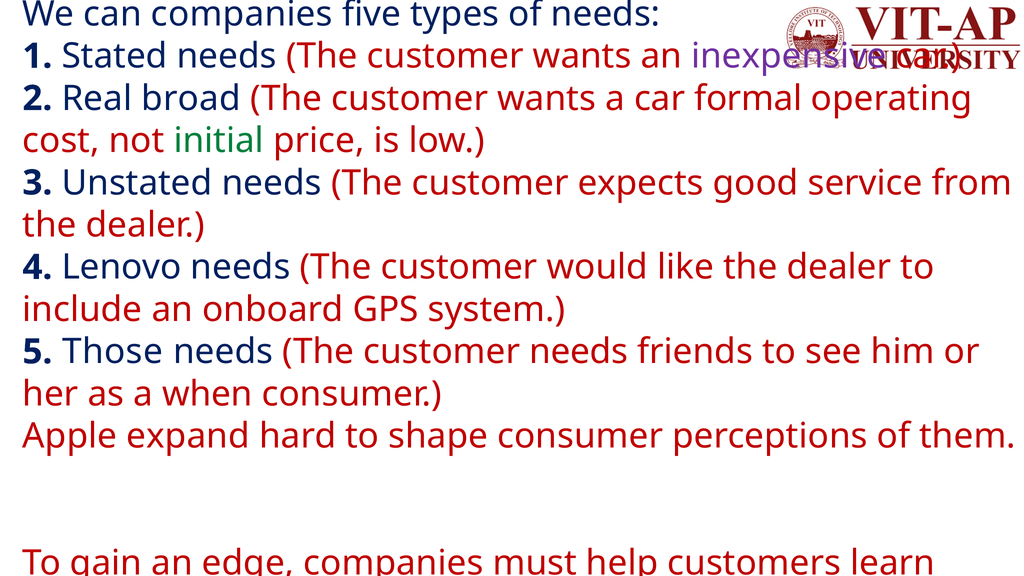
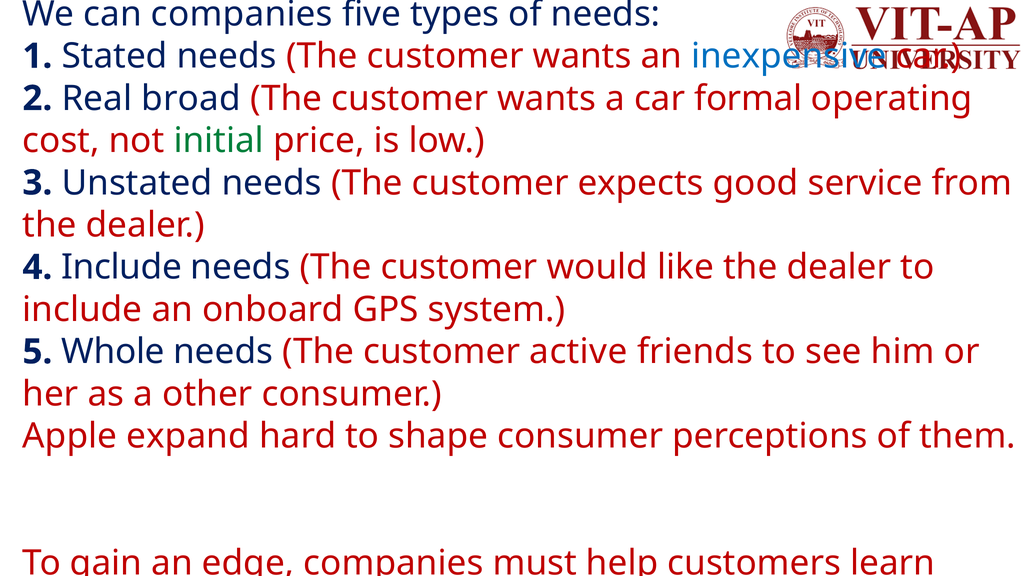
inexpensive colour: purple -> blue
4 Lenovo: Lenovo -> Include
Those: Those -> Whole
customer needs: needs -> active
when: when -> other
